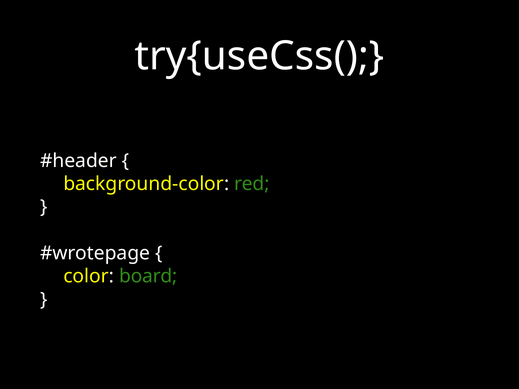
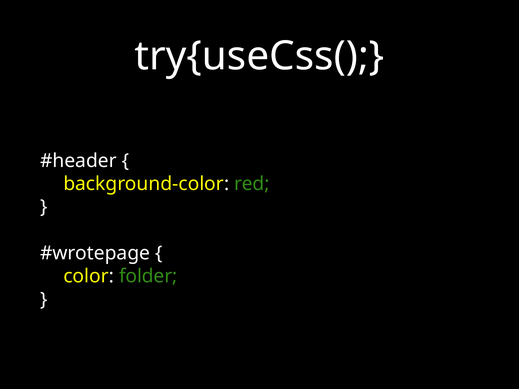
board: board -> folder
